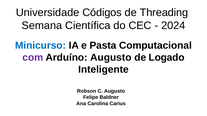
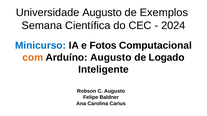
Universidade Códigos: Códigos -> Augusto
Threading: Threading -> Exemplos
Pasta: Pasta -> Fotos
com colour: purple -> orange
